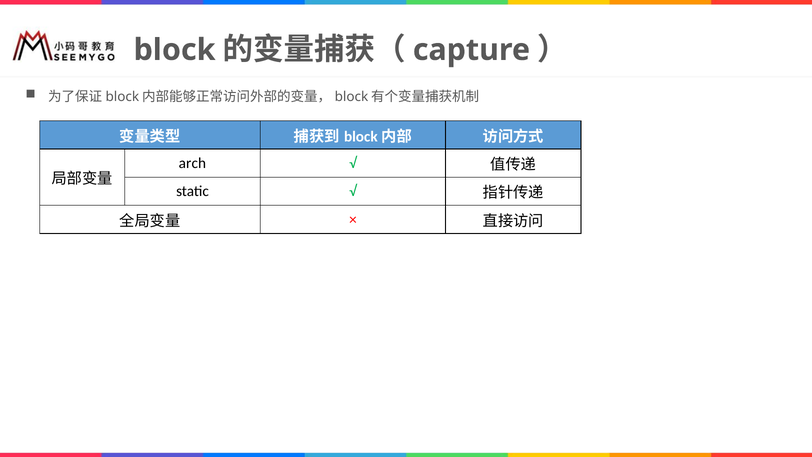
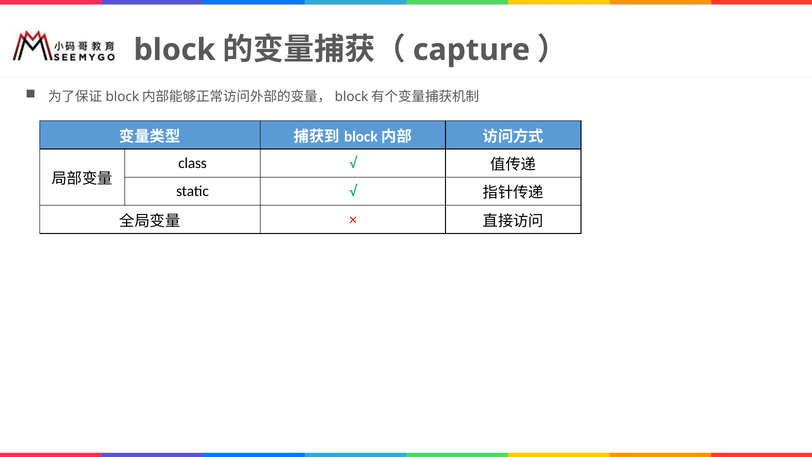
arch: arch -> class
